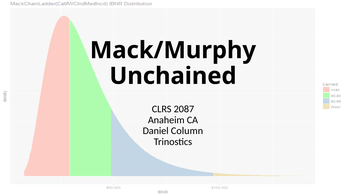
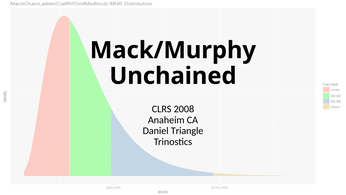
2087: 2087 -> 2008
Column: Column -> Triangle
